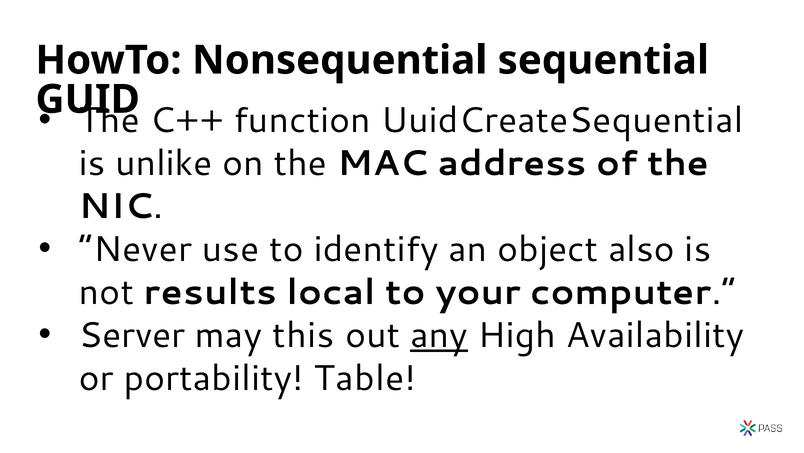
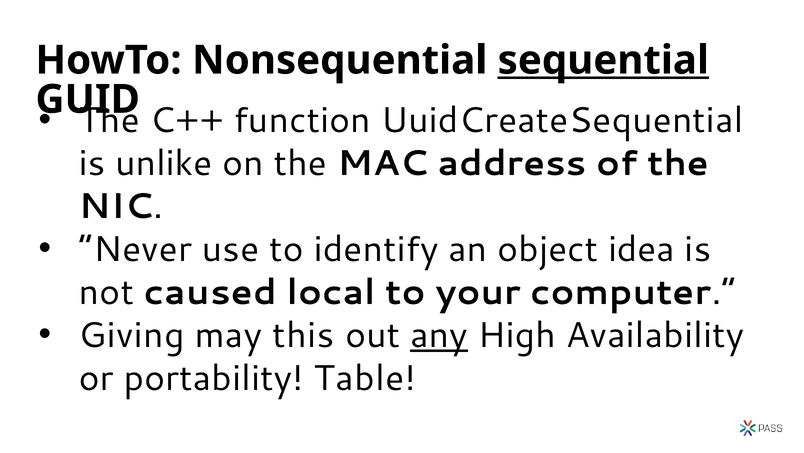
sequential underline: none -> present
also: also -> idea
results: results -> caused
Server: Server -> Giving
